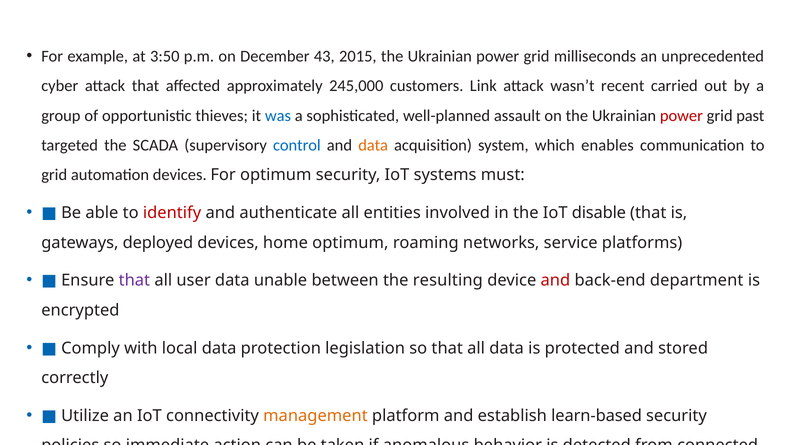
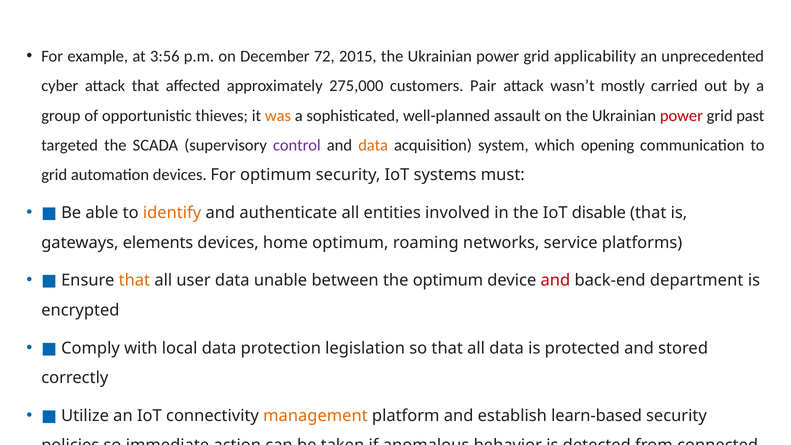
3:50: 3:50 -> 3:56
43: 43 -> 72
milliseconds: milliseconds -> applicability
245,000: 245,000 -> 275,000
Link: Link -> Pair
recent: recent -> mostly
was colour: blue -> orange
control colour: blue -> purple
enables: enables -> opening
identify colour: red -> orange
deployed: deployed -> elements
that at (134, 280) colour: purple -> orange
the resulting: resulting -> optimum
